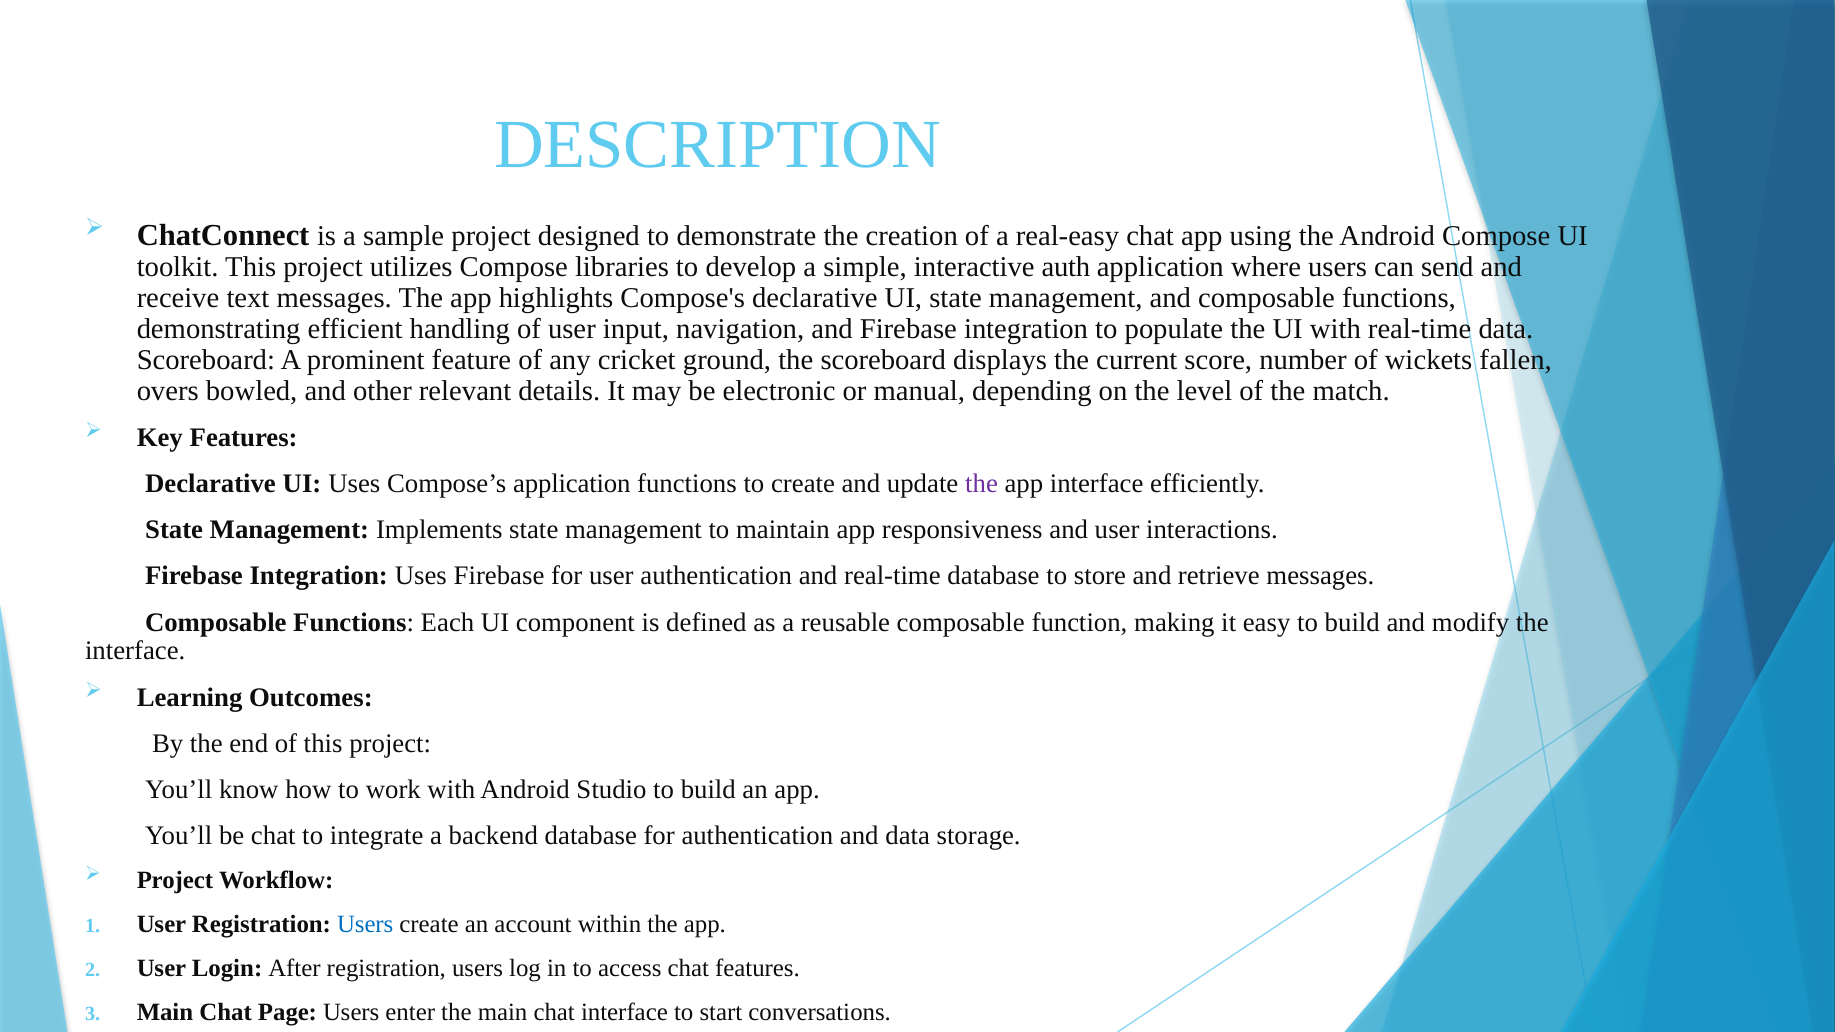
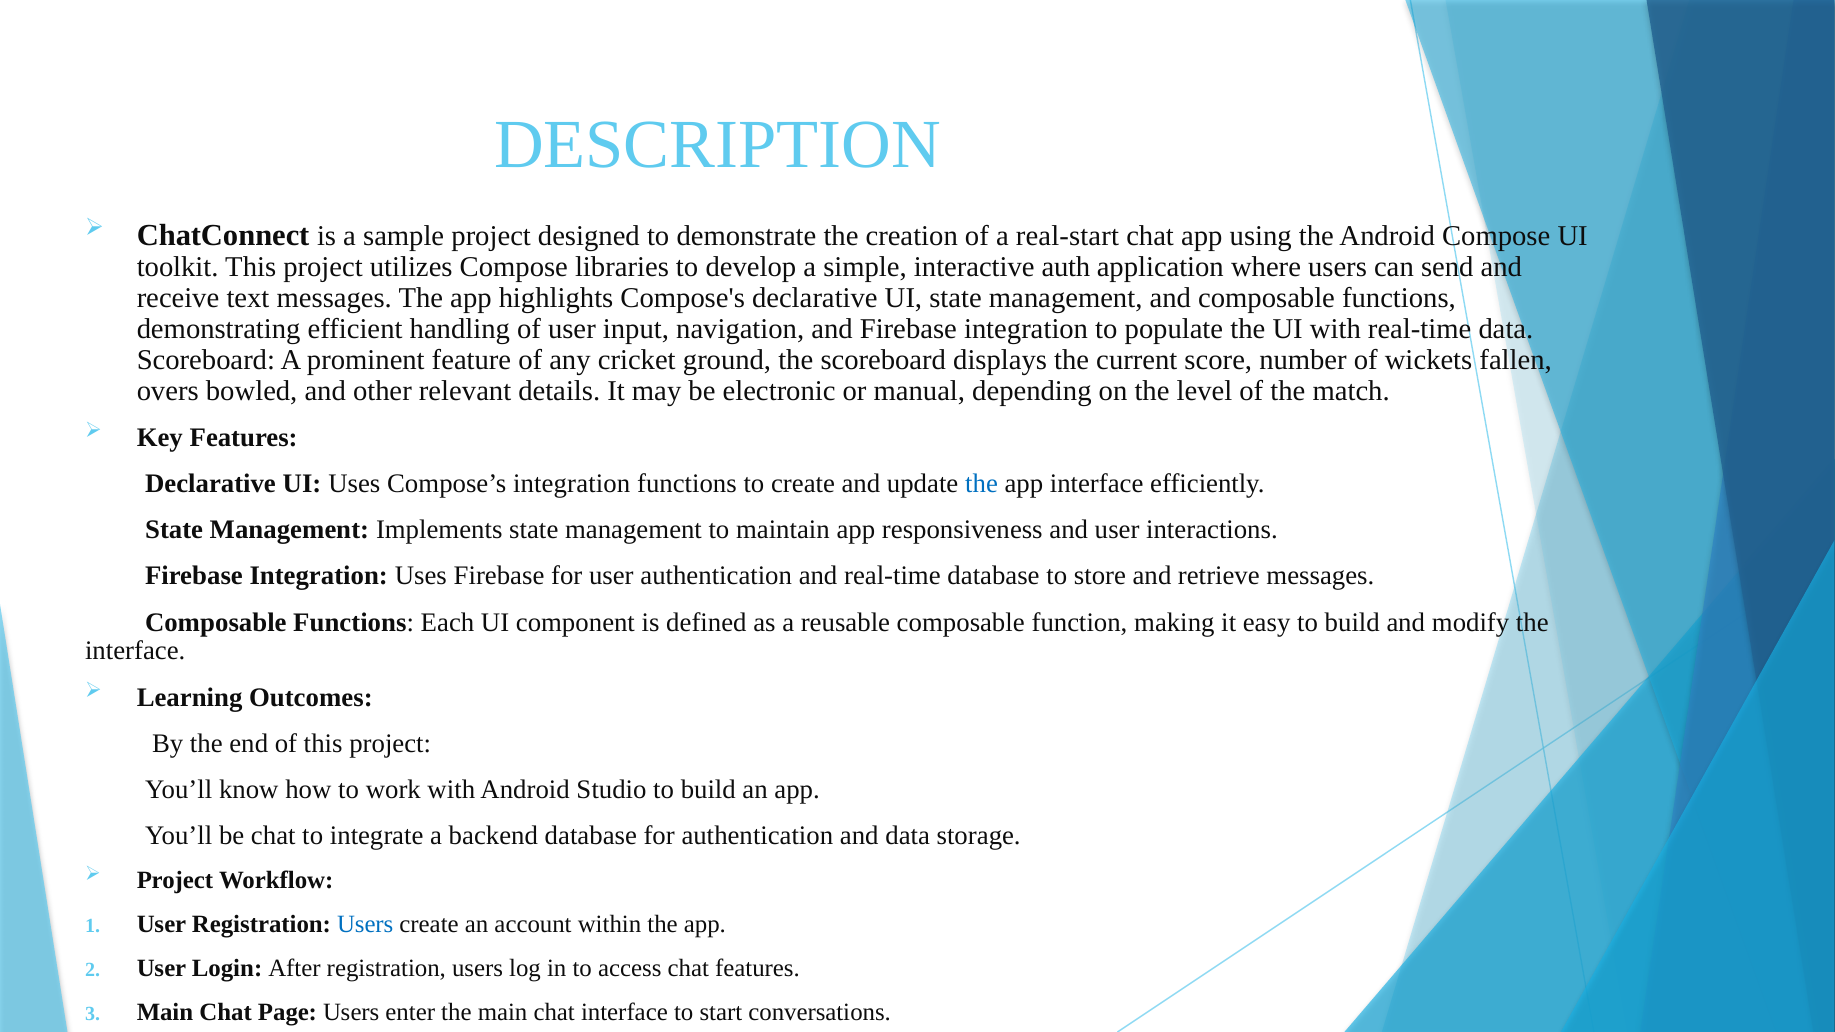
real-easy: real-easy -> real-start
Compose’s application: application -> integration
the at (982, 484) colour: purple -> blue
